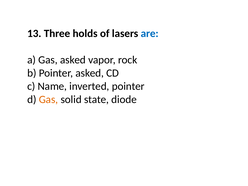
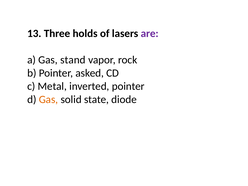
are colour: blue -> purple
Gas asked: asked -> stand
Name: Name -> Metal
